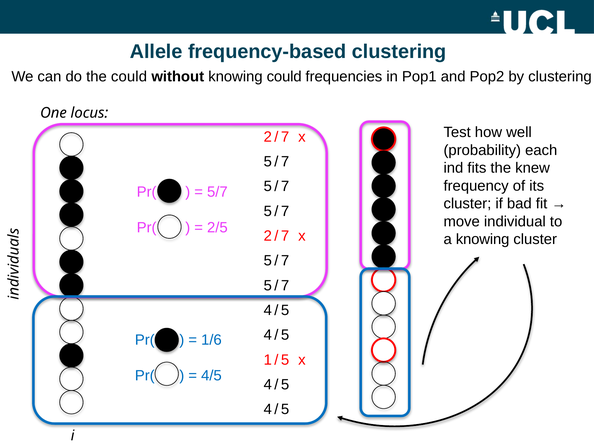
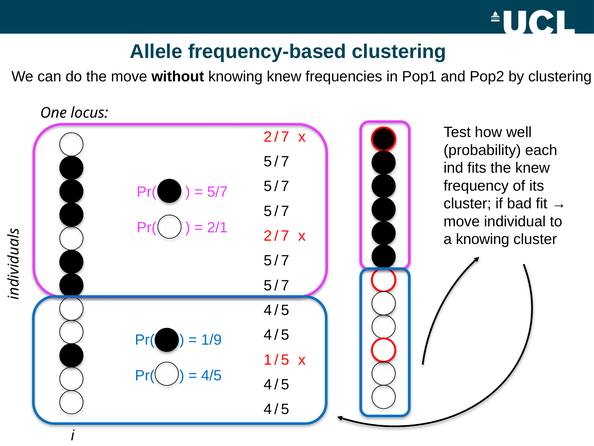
the could: could -> move
knowing could: could -> knew
2/5: 2/5 -> 2/1
1/6: 1/6 -> 1/9
